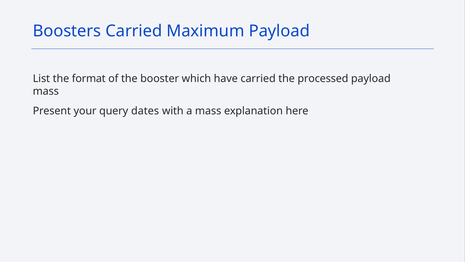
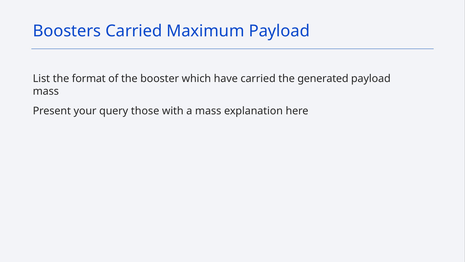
processed: processed -> generated
dates: dates -> those
